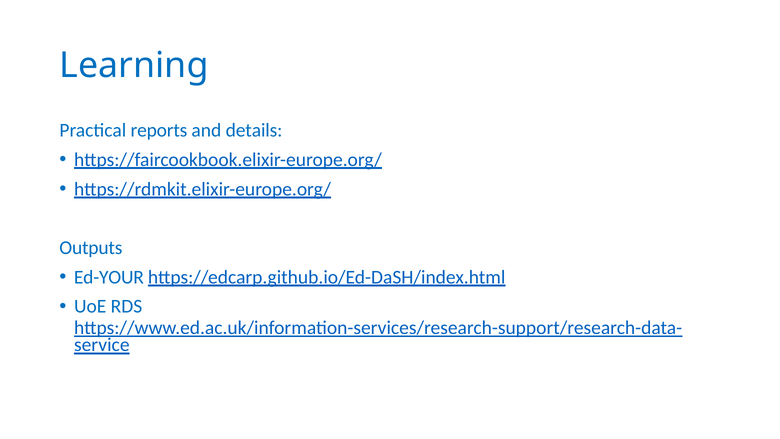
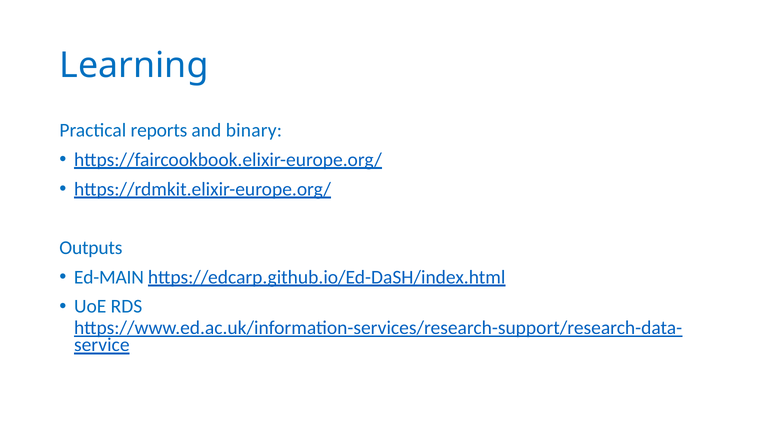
details: details -> binary
Ed-YOUR: Ed-YOUR -> Ed-MAIN
